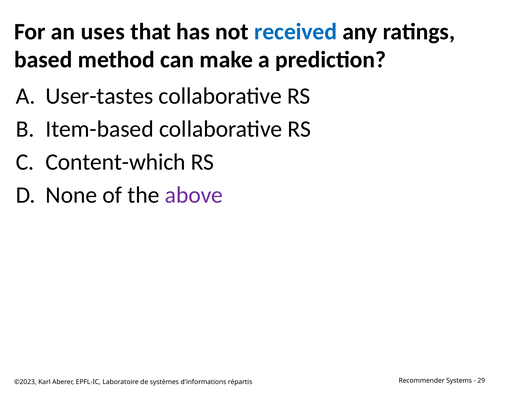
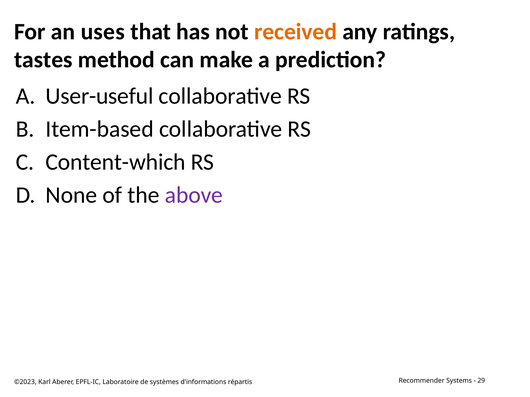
received colour: blue -> orange
based: based -> tastes
User-tastes: User-tastes -> User-useful
